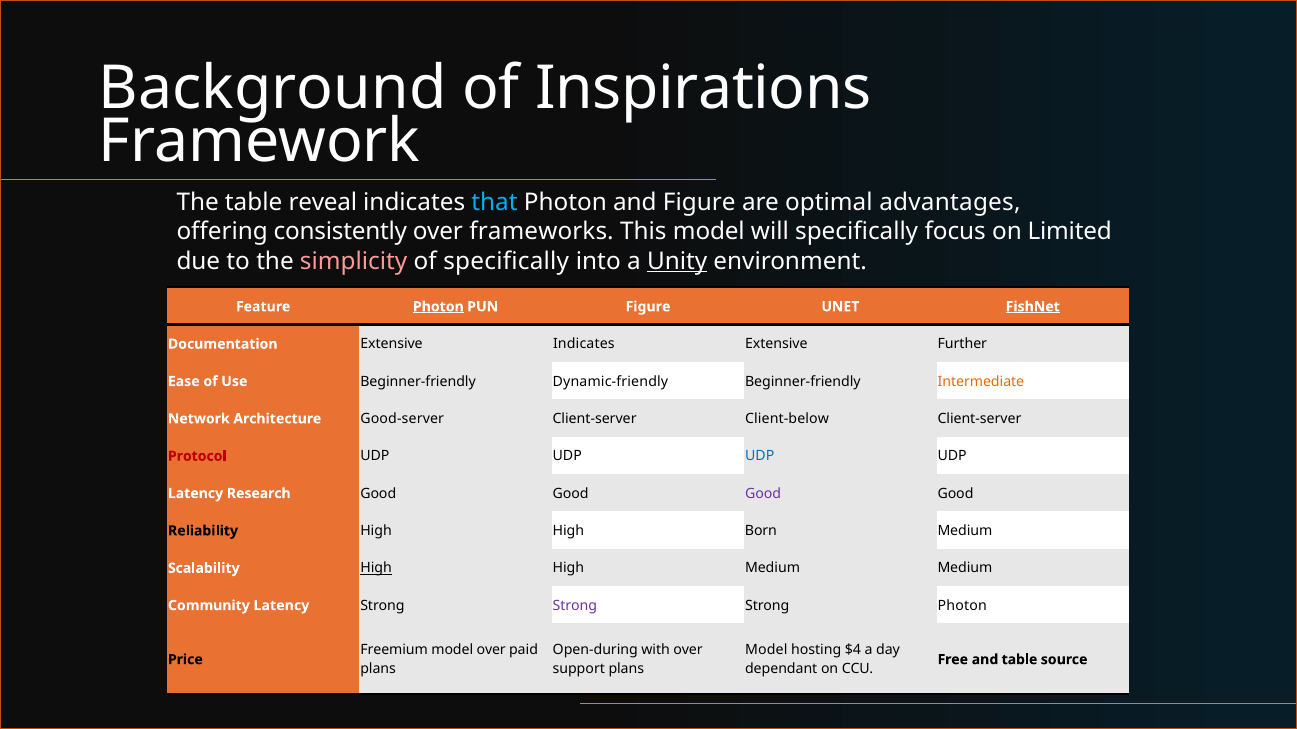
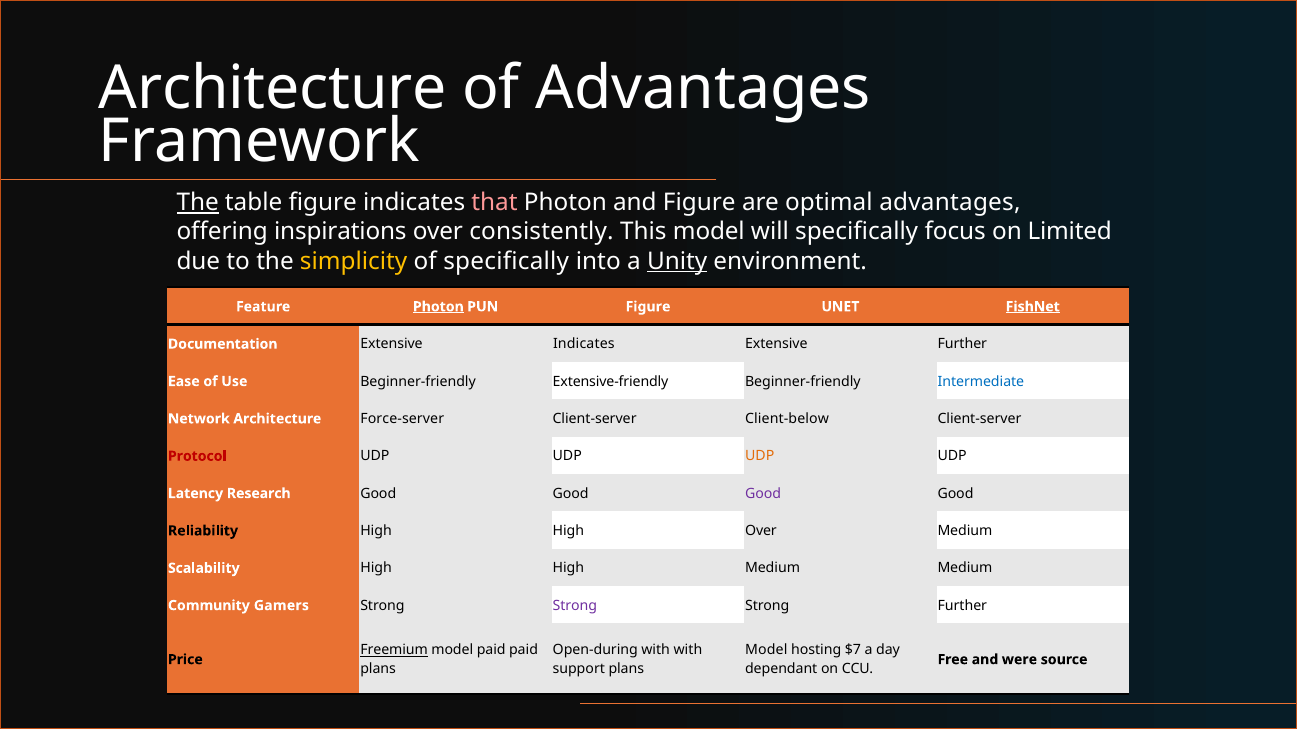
Background at (273, 89): Background -> Architecture
of Inspirations: Inspirations -> Advantages
The at (198, 203) underline: none -> present
table reveal: reveal -> figure
that colour: light blue -> pink
consistently: consistently -> inspirations
frameworks: frameworks -> consistently
simplicity colour: pink -> yellow
Dynamic-friendly: Dynamic-friendly -> Extensive-friendly
Intermediate colour: orange -> blue
Good-server: Good-server -> Force-server
UDP at (760, 456) colour: blue -> orange
High Born: Born -> Over
High at (376, 569) underline: present -> none
Community Latency: Latency -> Gamers
Strong Photon: Photon -> Further
Freemium underline: none -> present
model over: over -> paid
with over: over -> with
$4: $4 -> $7
and table: table -> were
